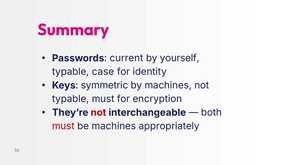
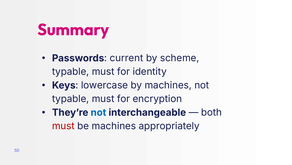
yourself: yourself -> scheme
case at (103, 71): case -> must
symmetric: symmetric -> lowercase
not at (98, 112) colour: red -> blue
